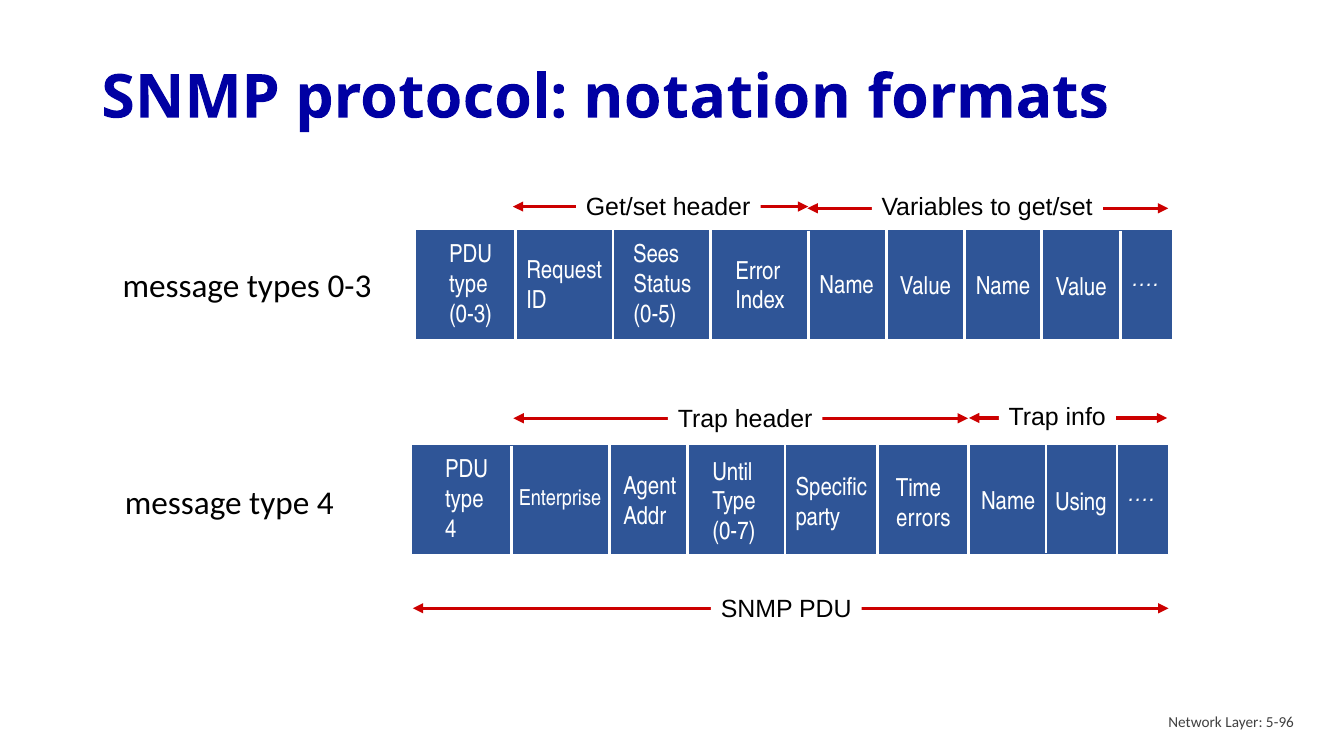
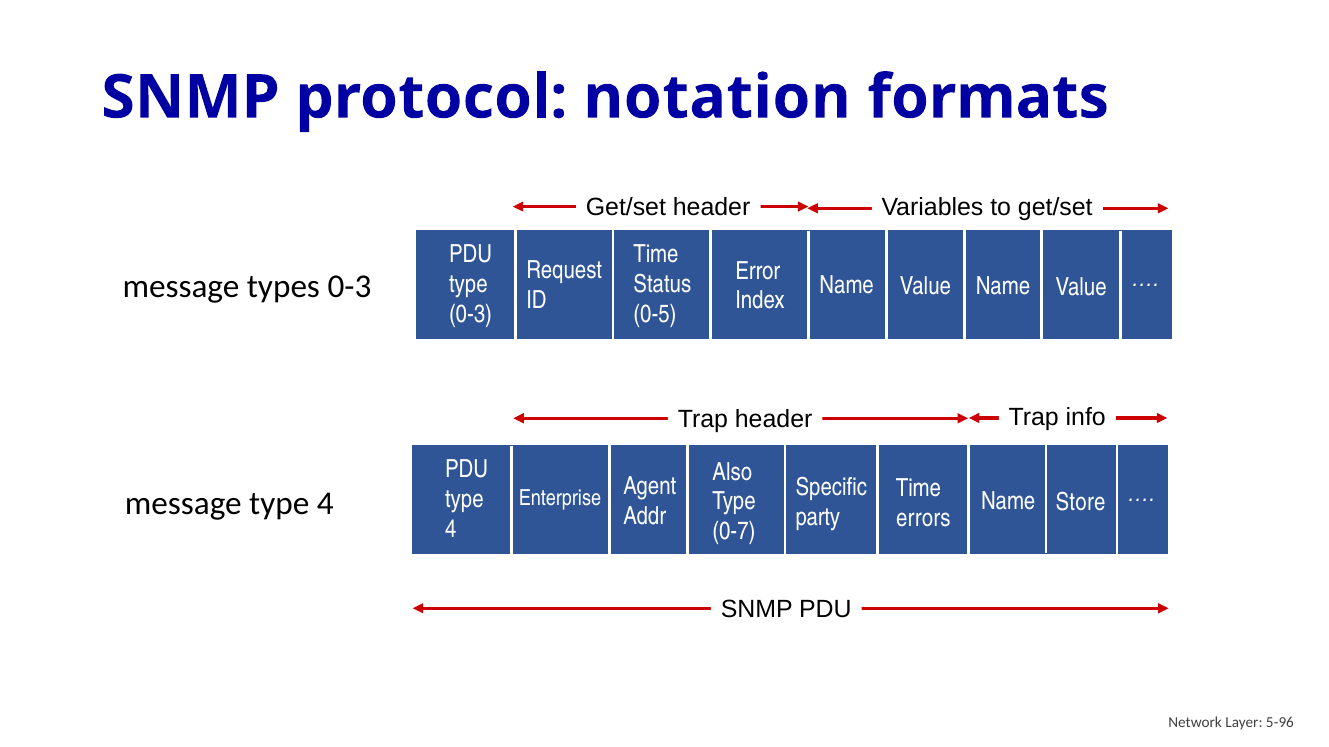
Sees at (656, 255): Sees -> Time
Until: Until -> Also
Using: Using -> Store
